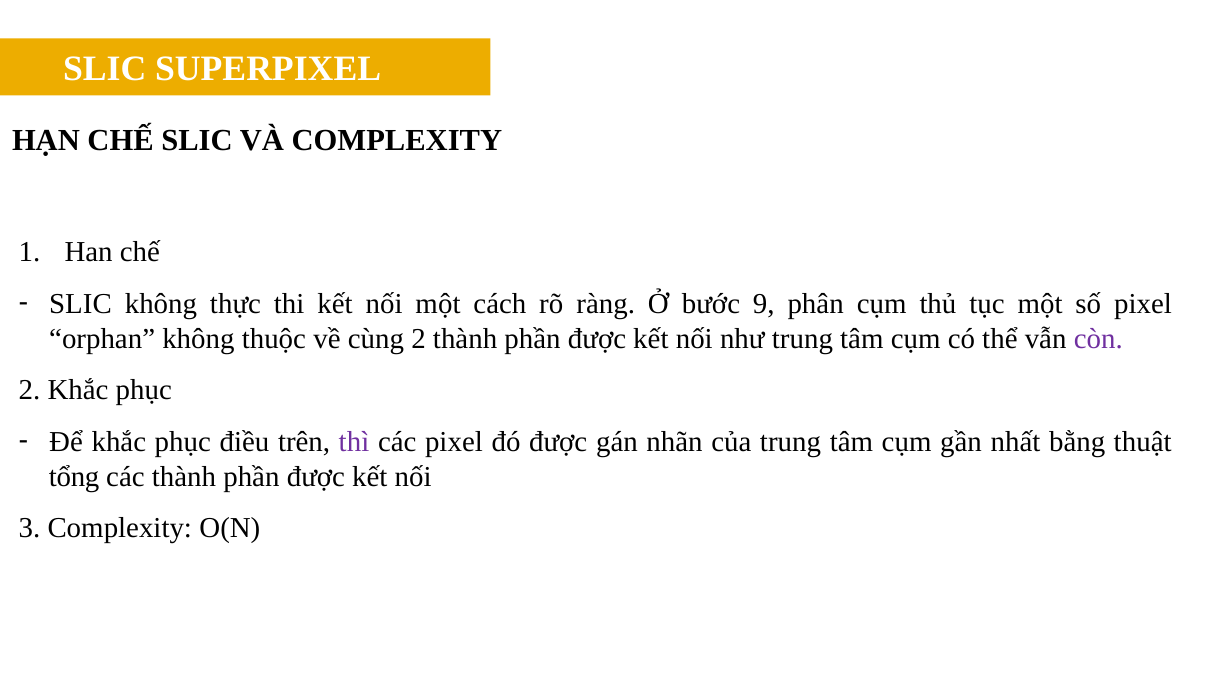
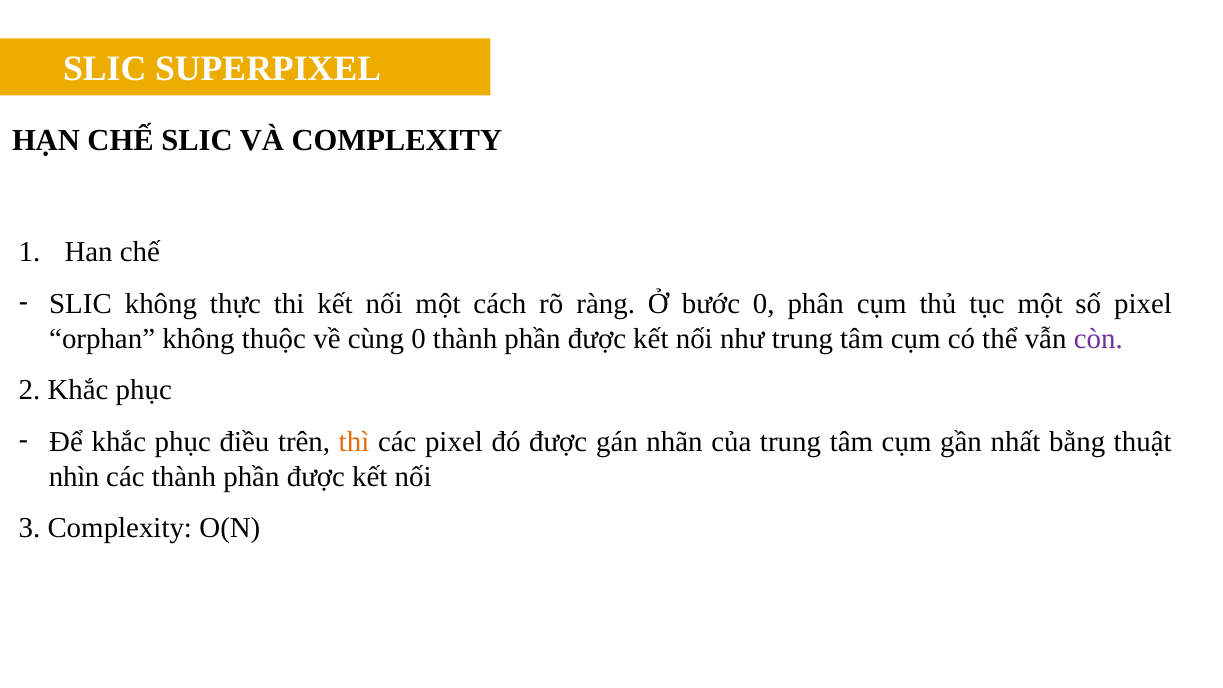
bước 9: 9 -> 0
cùng 2: 2 -> 0
thì colour: purple -> orange
tổng: tổng -> nhìn
